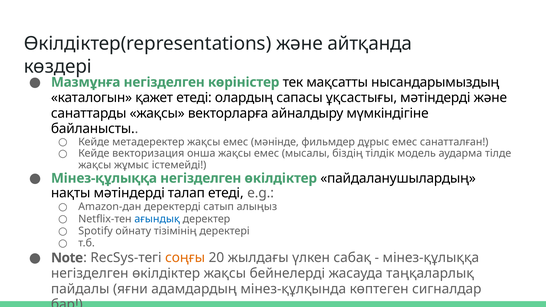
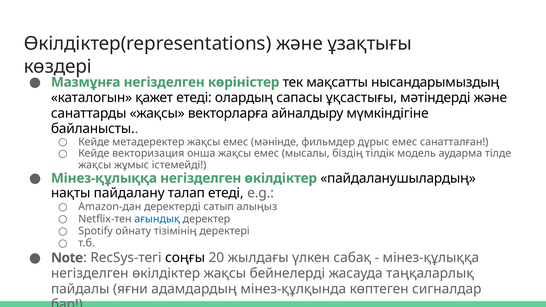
айтқанда: айтқанда -> ұзақтығы
нақты мәтіндерді: мәтіндерді -> пайдалану
соңғы colour: orange -> black
